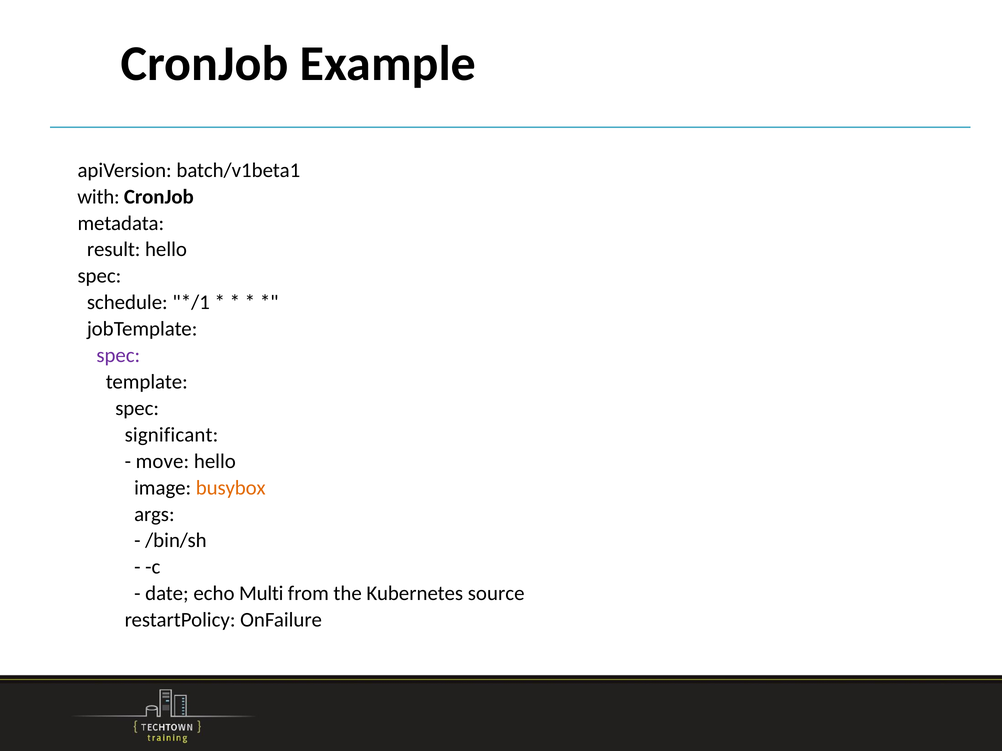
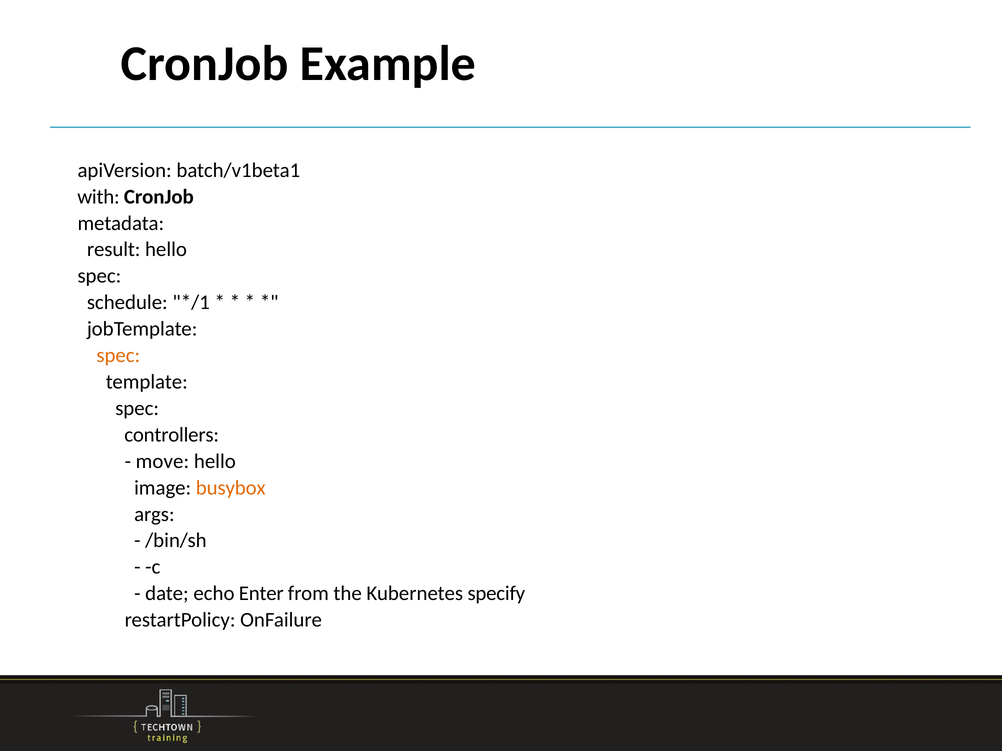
spec at (118, 356) colour: purple -> orange
significant: significant -> controllers
Multi: Multi -> Enter
source: source -> specify
